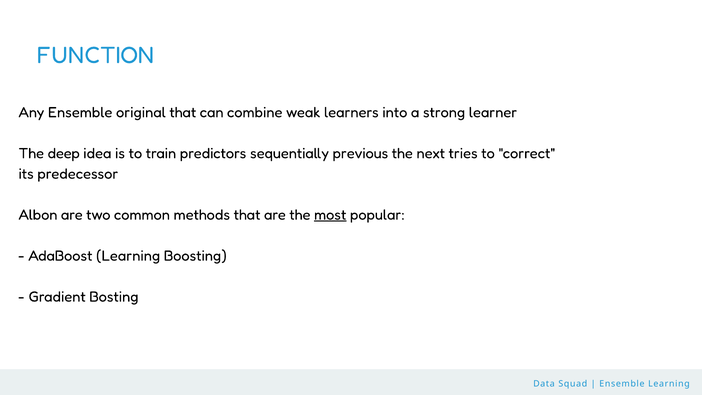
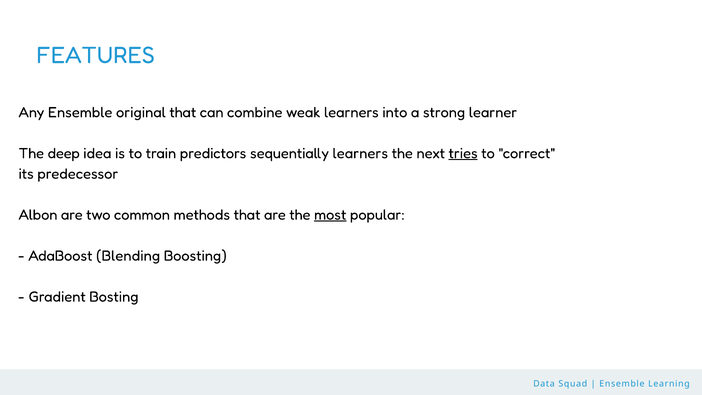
FUNCTION: FUNCTION -> FEATURES
sequentially previous: previous -> learners
tries underline: none -> present
AdaBoost Learning: Learning -> Blending
